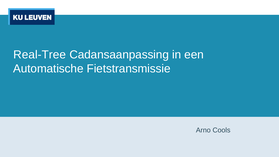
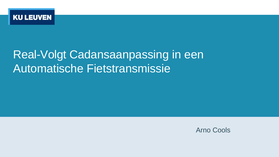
Real-Tree: Real-Tree -> Real-Volgt
